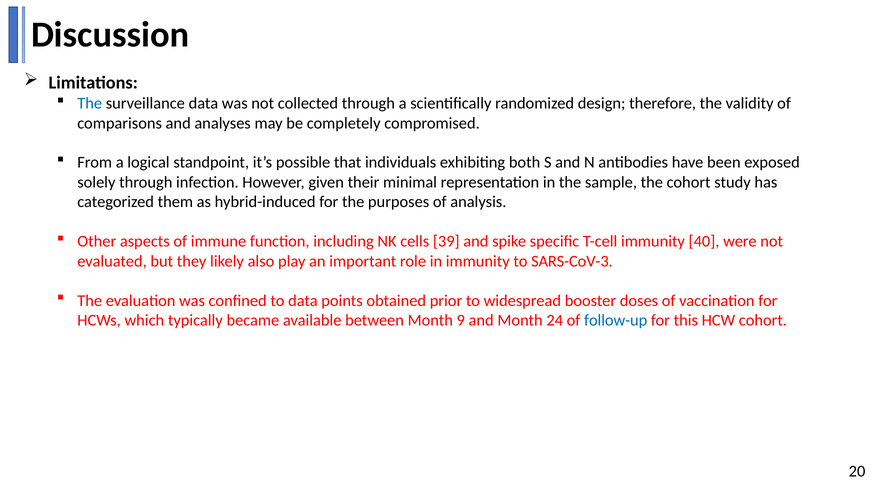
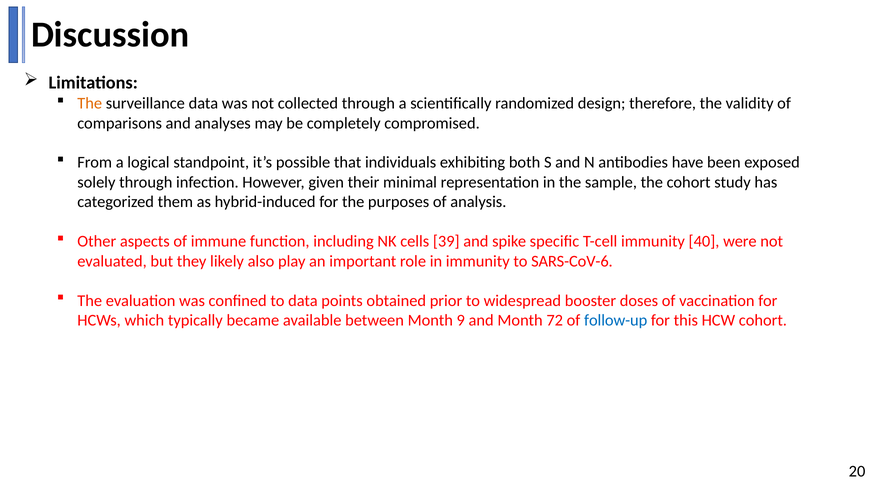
The at (90, 103) colour: blue -> orange
SARS-CoV-3: SARS-CoV-3 -> SARS-CoV-6
24: 24 -> 72
